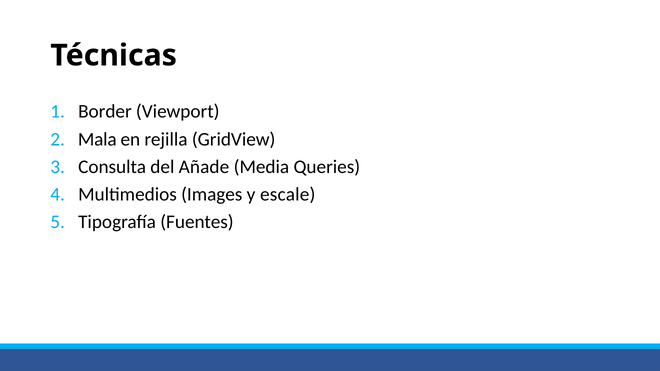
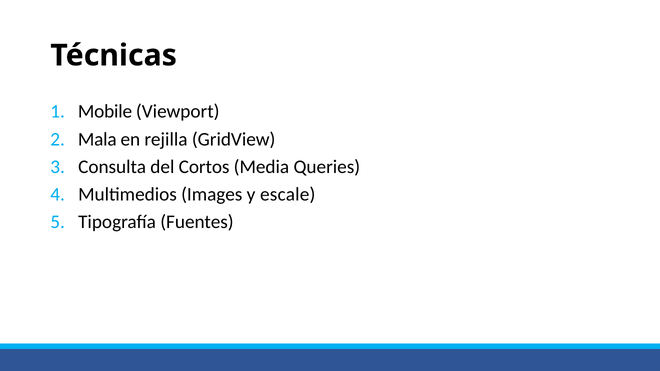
Border: Border -> Mobile
Añade: Añade -> Cortos
